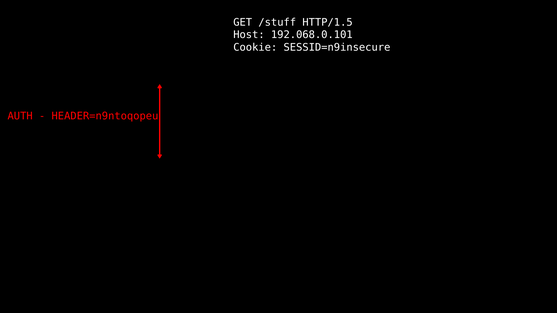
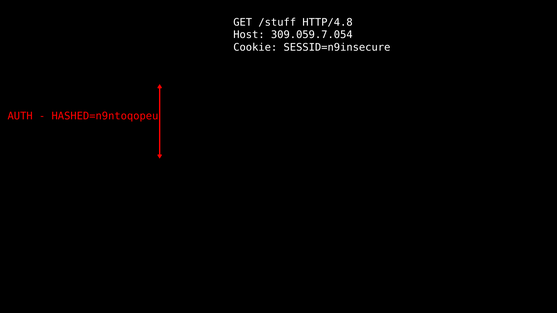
HTTP/1.5: HTTP/1.5 -> HTTP/4.8
192.068.0.101: 192.068.0.101 -> 309.059.7.054
HEADER=n9ntoqopeu: HEADER=n9ntoqopeu -> HASHED=n9ntoqopeu
